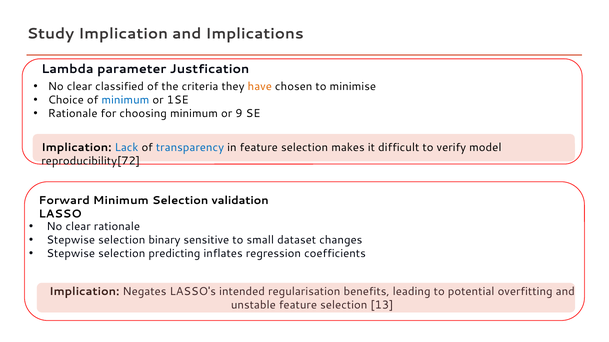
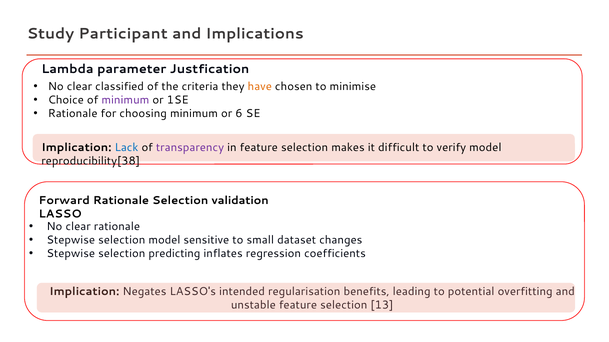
Study Implication: Implication -> Participant
minimum at (125, 100) colour: blue -> purple
9: 9 -> 6
transparency colour: blue -> purple
reproducibility[72: reproducibility[72 -> reproducibility[38
Forward Minimum: Minimum -> Rationale
selection binary: binary -> model
